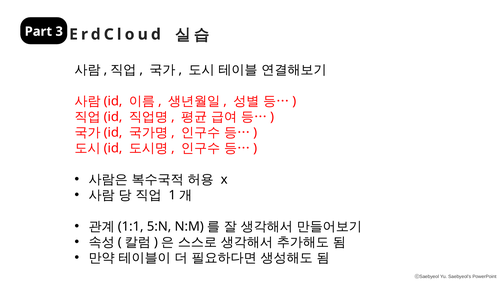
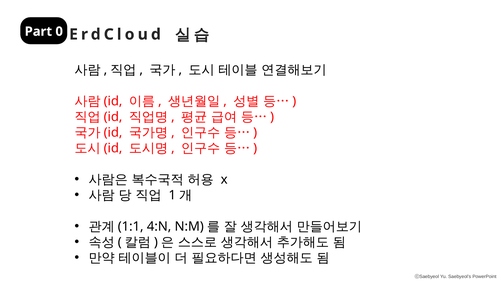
3: 3 -> 0
5:N: 5:N -> 4:N
